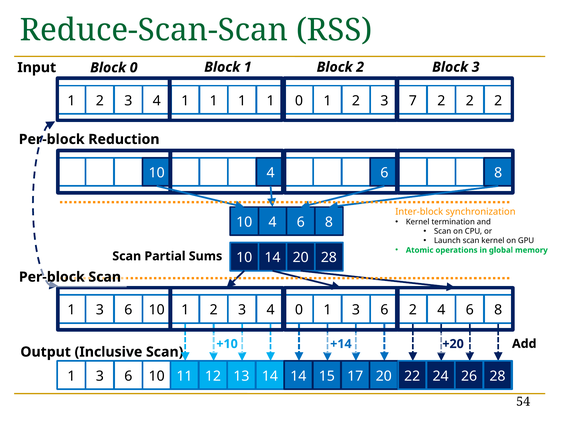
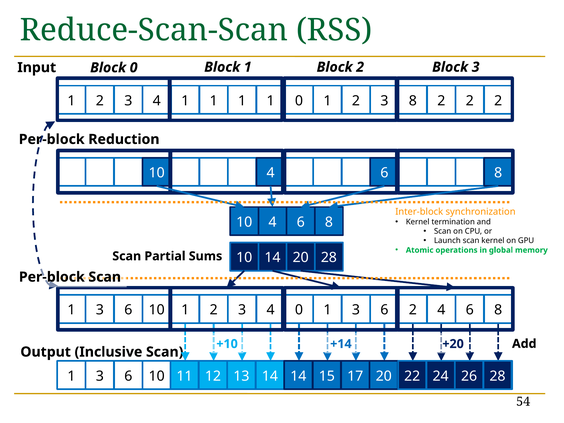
3 7: 7 -> 8
